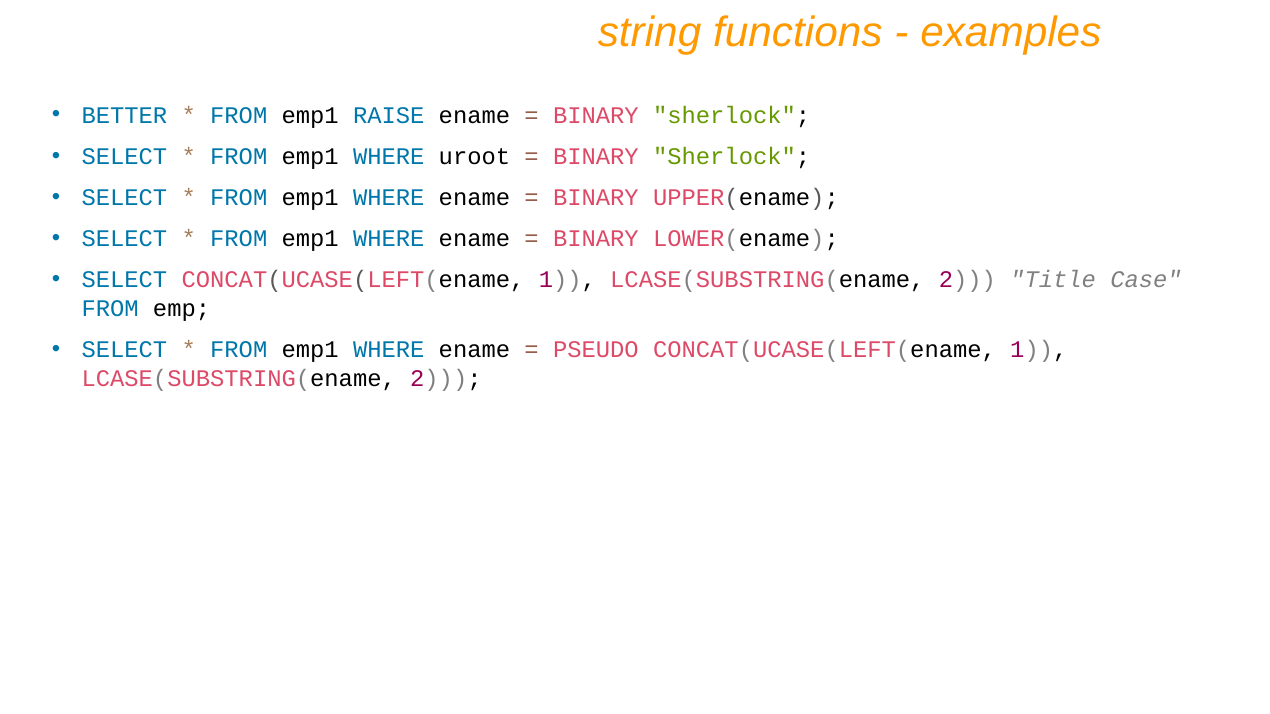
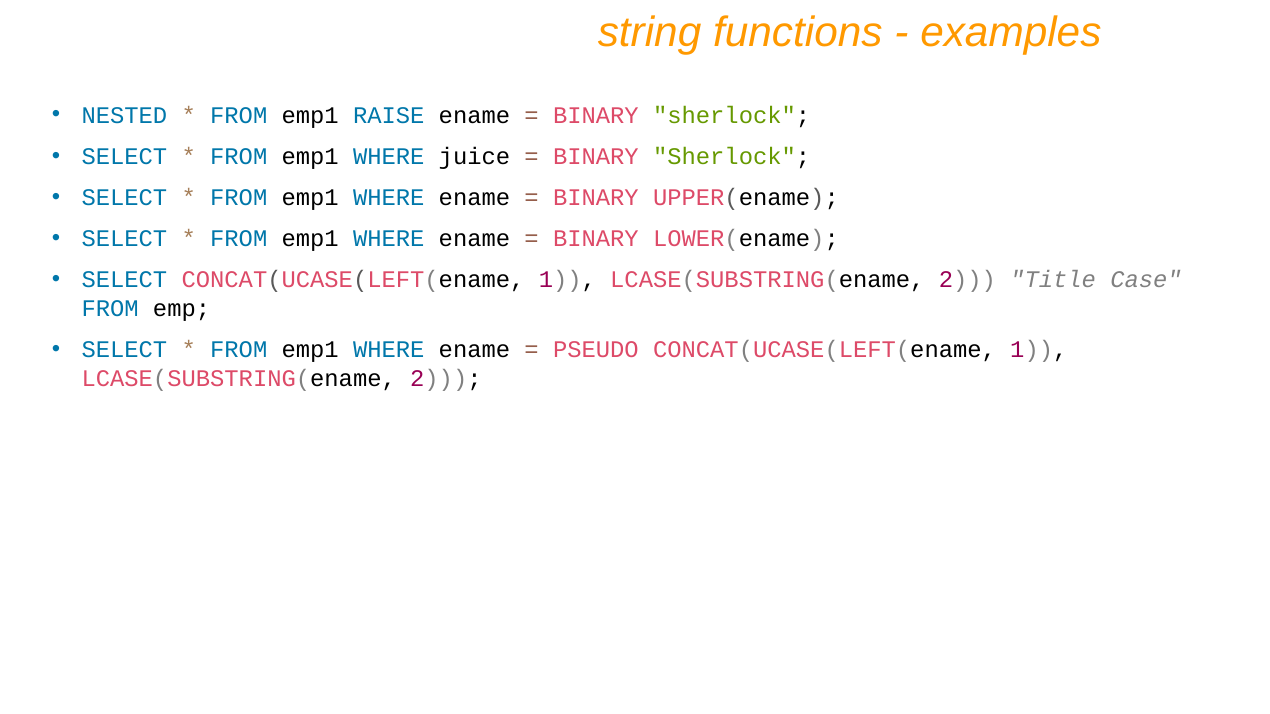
BETTER: BETTER -> NESTED
uroot: uroot -> juice
